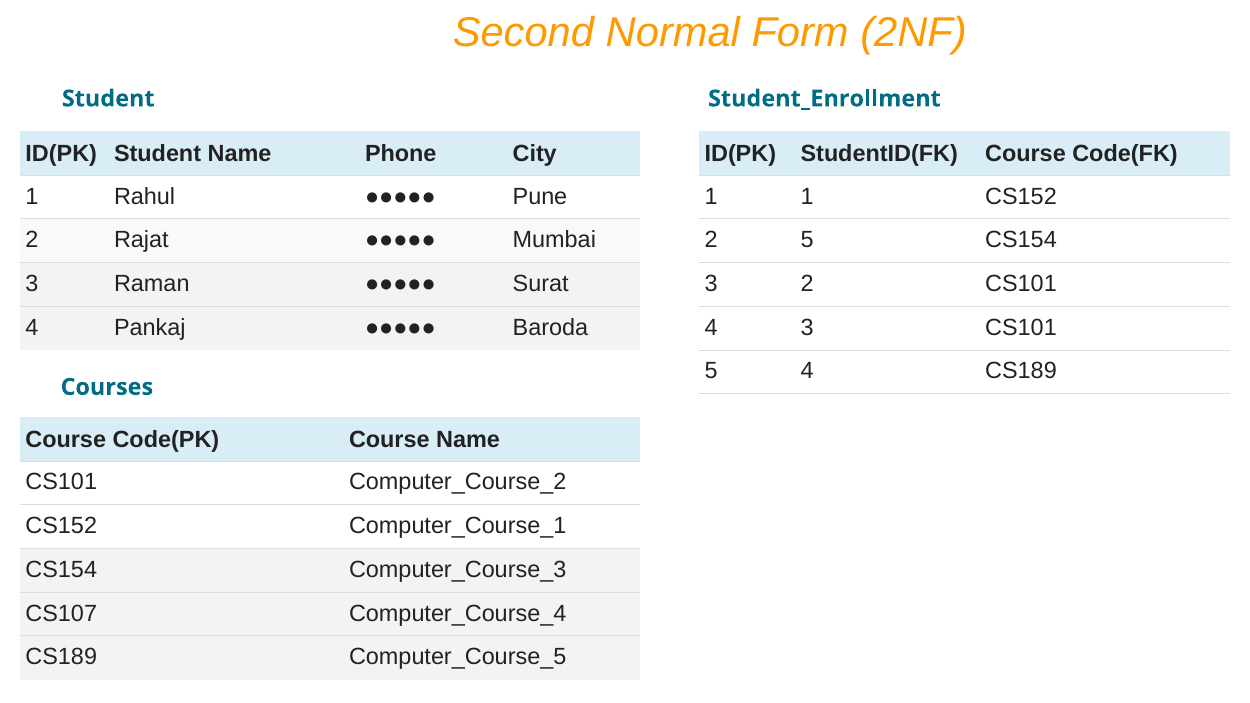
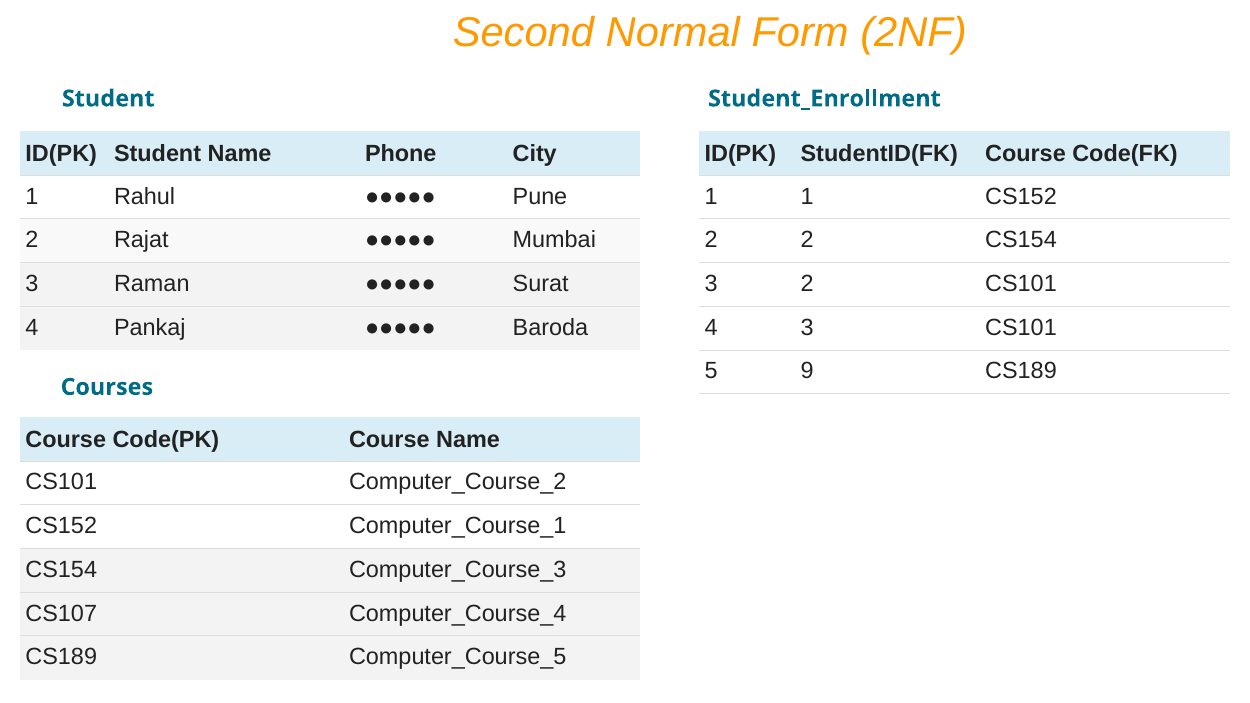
2 5: 5 -> 2
5 4: 4 -> 9
